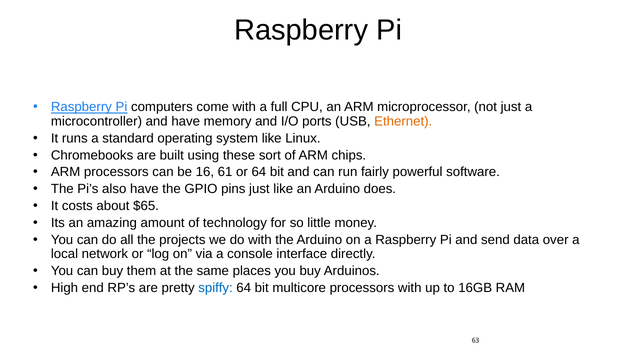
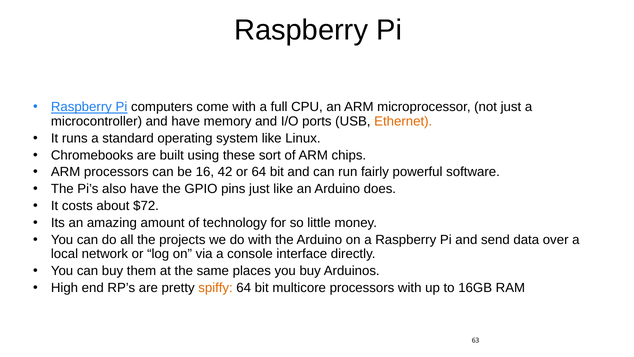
61: 61 -> 42
$65: $65 -> $72
spiffy colour: blue -> orange
